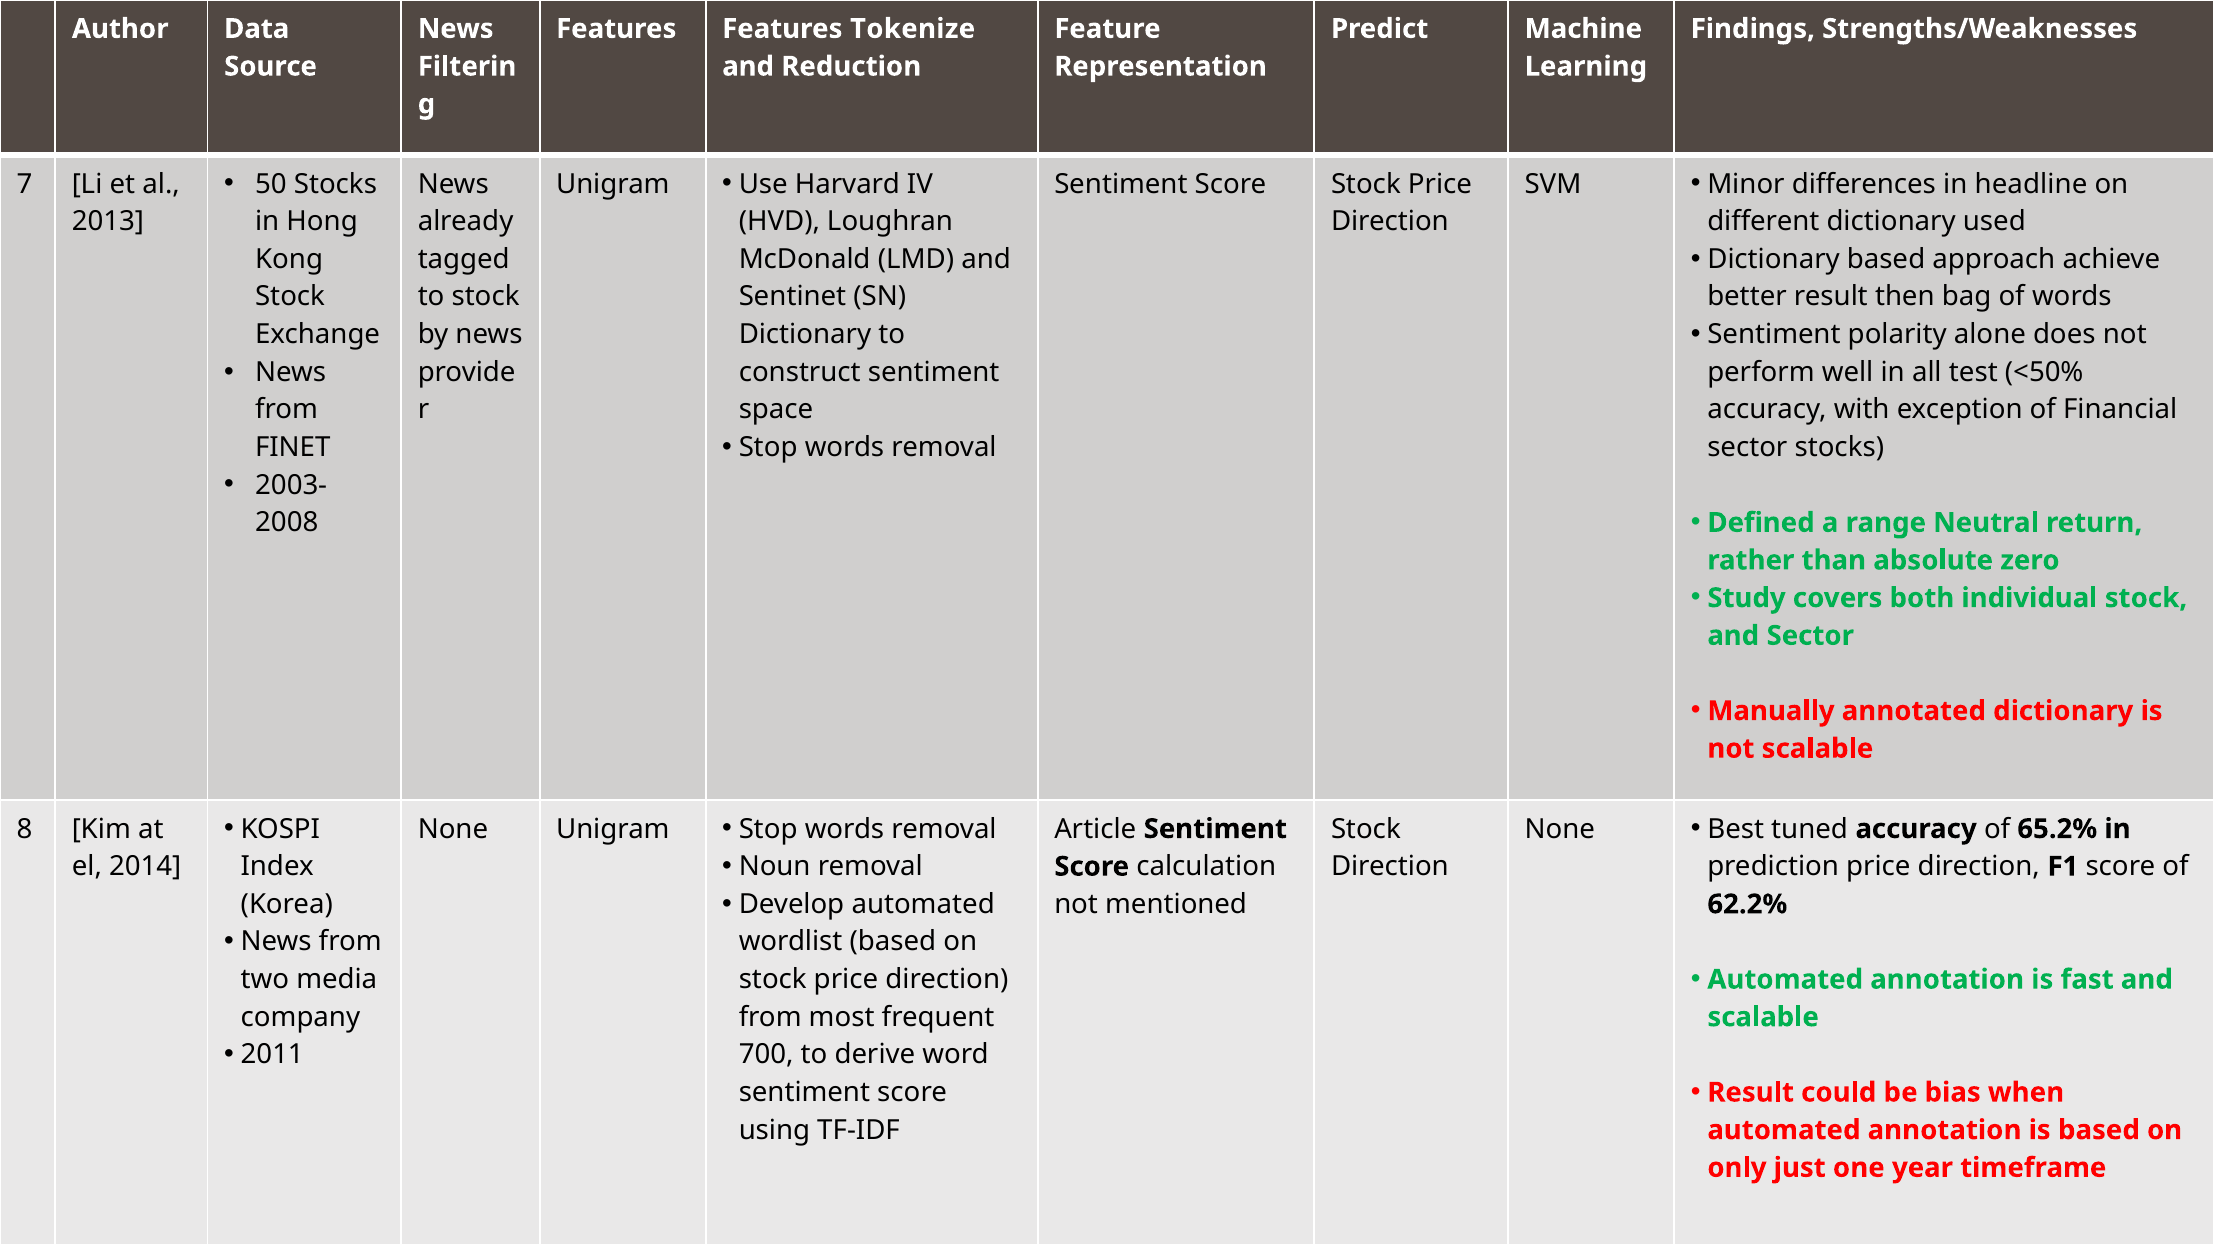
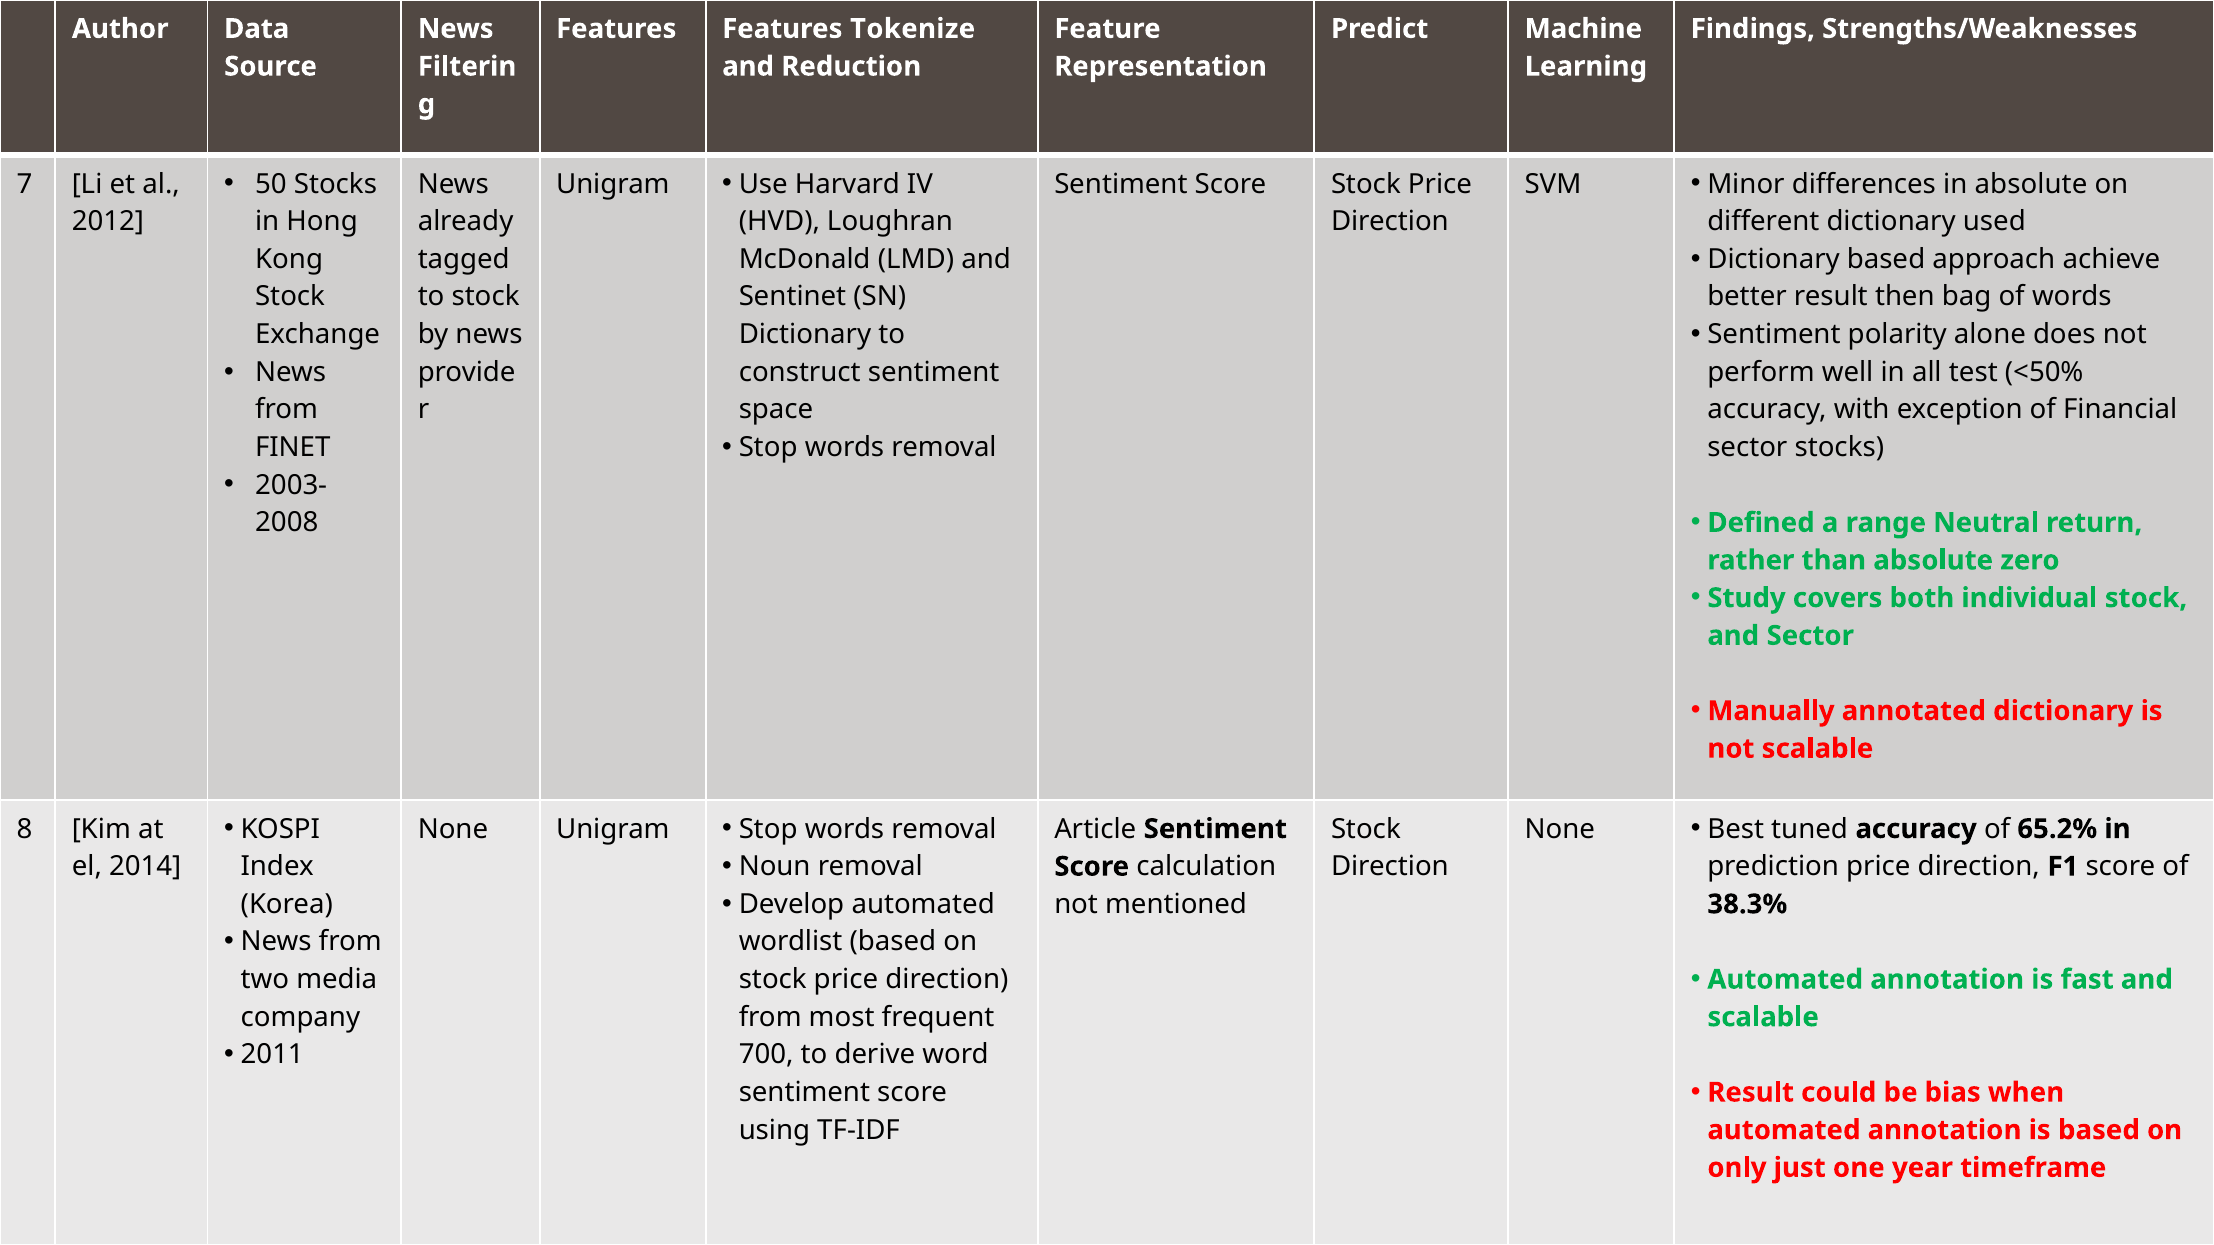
in headline: headline -> absolute
2013: 2013 -> 2012
62.2%: 62.2% -> 38.3%
